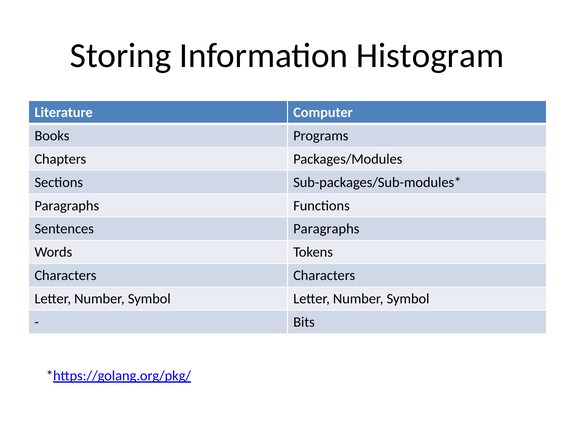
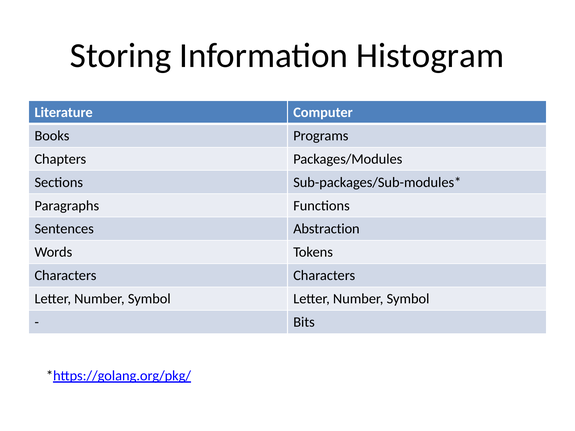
Sentences Paragraphs: Paragraphs -> Abstraction
